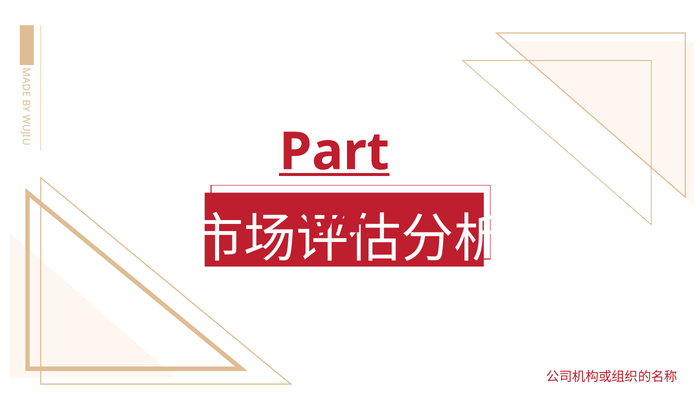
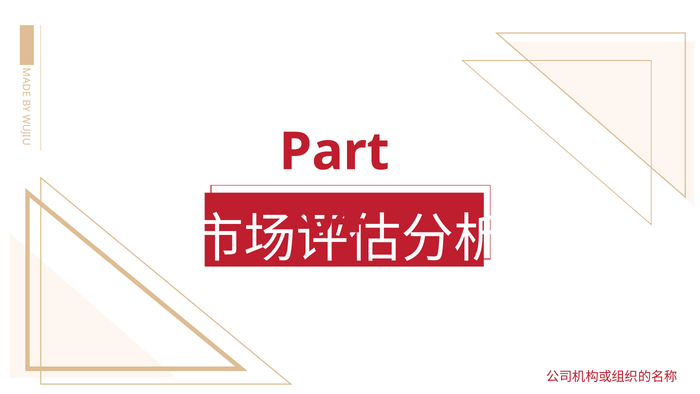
Part underline: present -> none
